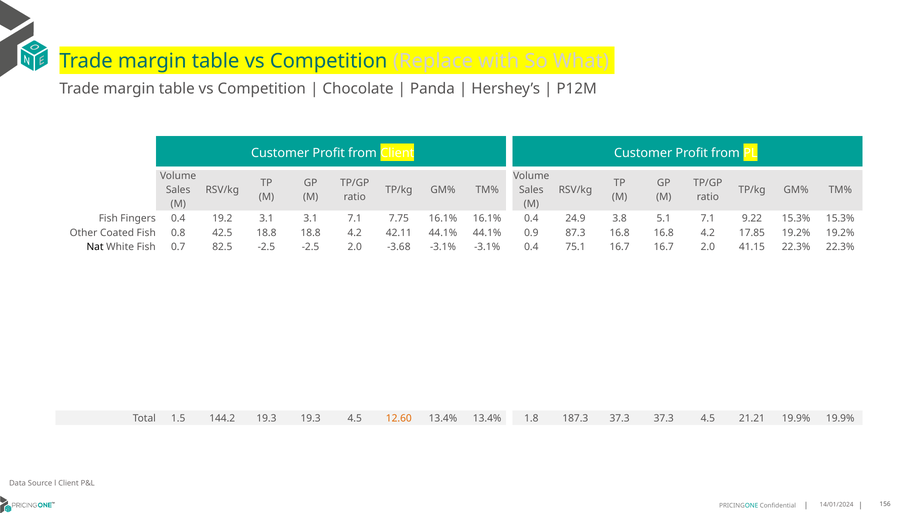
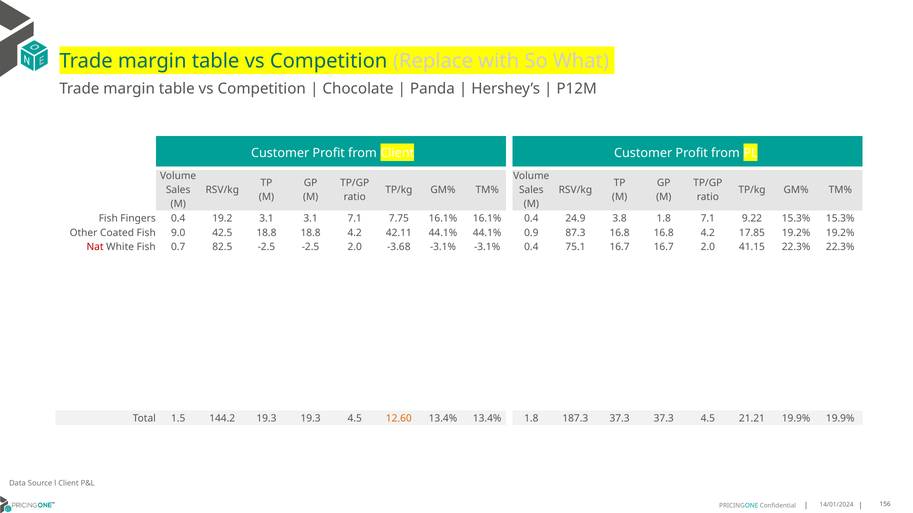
3.8 5.1: 5.1 -> 1.8
0.8: 0.8 -> 9.0
Nat colour: black -> red
